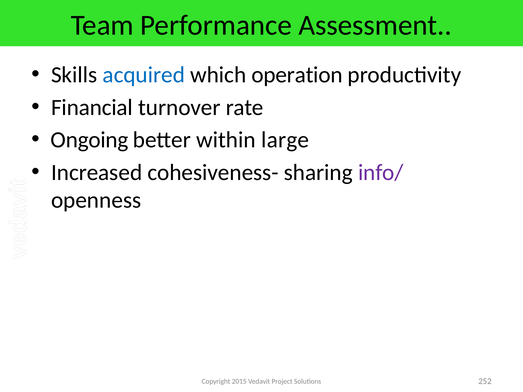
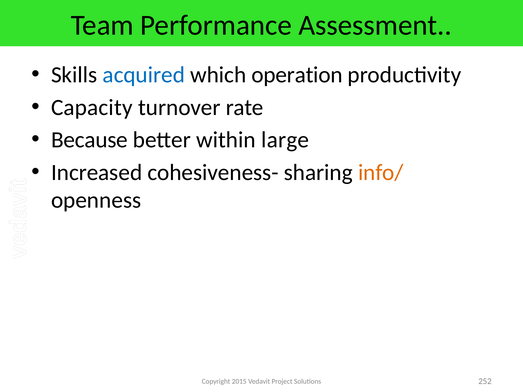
Financial: Financial -> Capacity
Ongoing: Ongoing -> Because
info/ colour: purple -> orange
